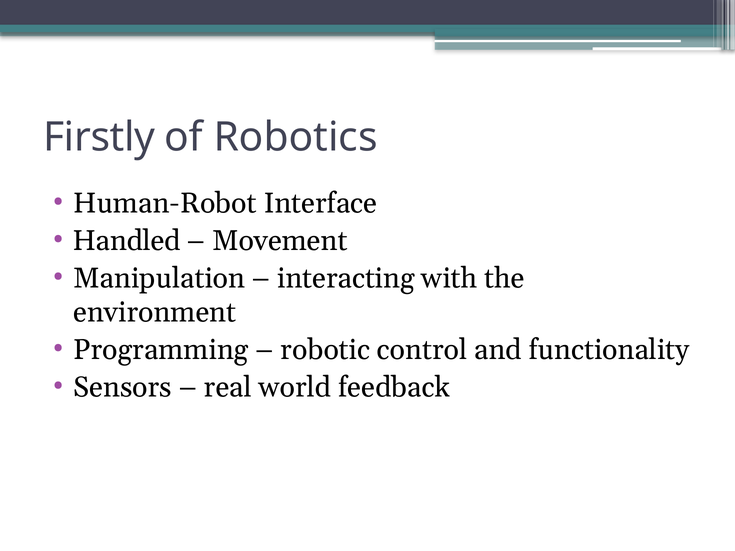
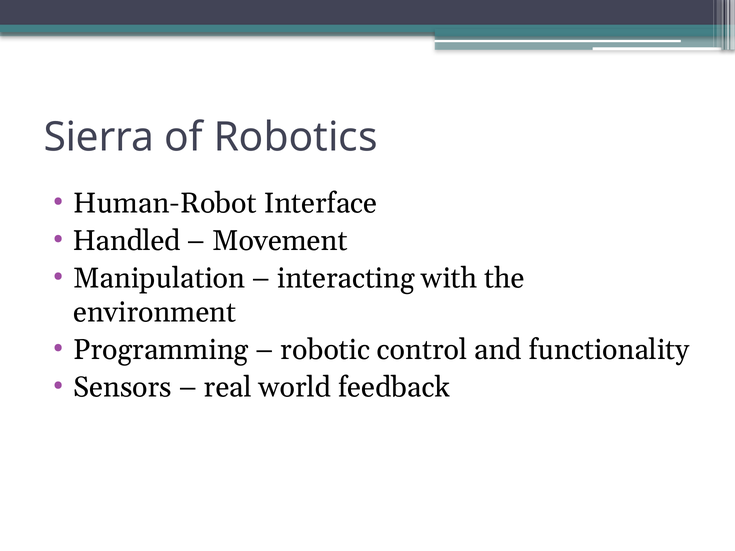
Firstly: Firstly -> Sierra
